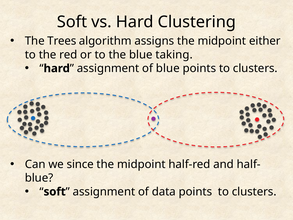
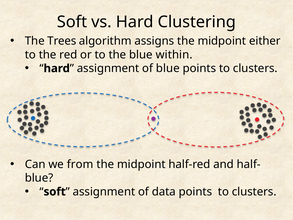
taking: taking -> within
since: since -> from
